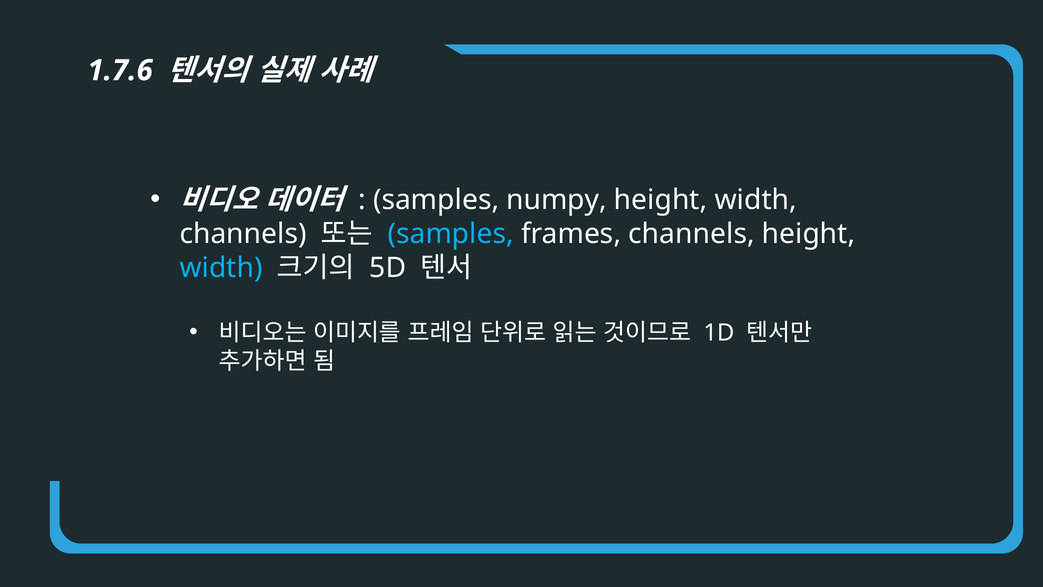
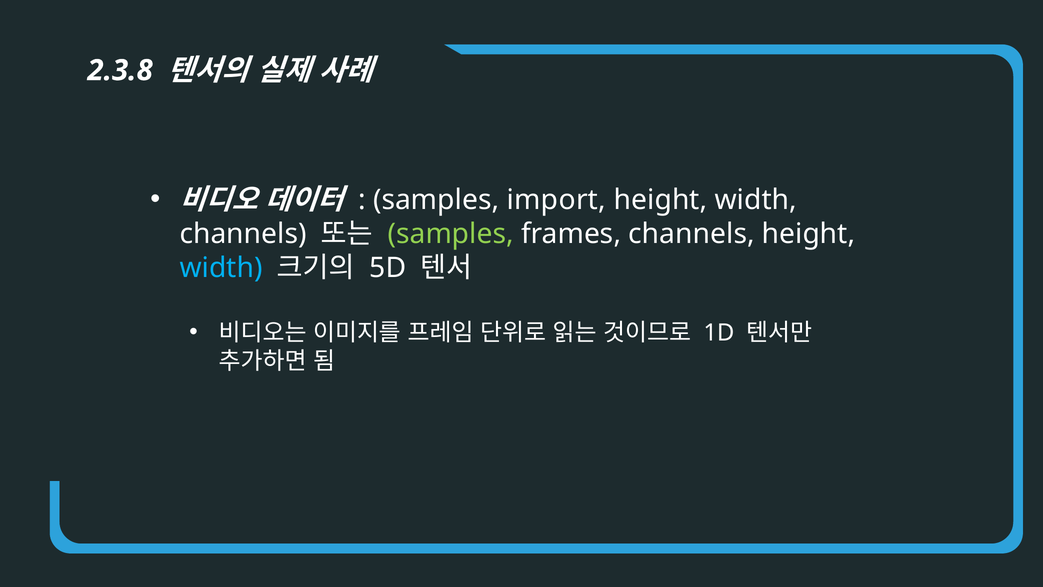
1.7.6: 1.7.6 -> 2.3.8
numpy: numpy -> import
samples at (451, 234) colour: light blue -> light green
